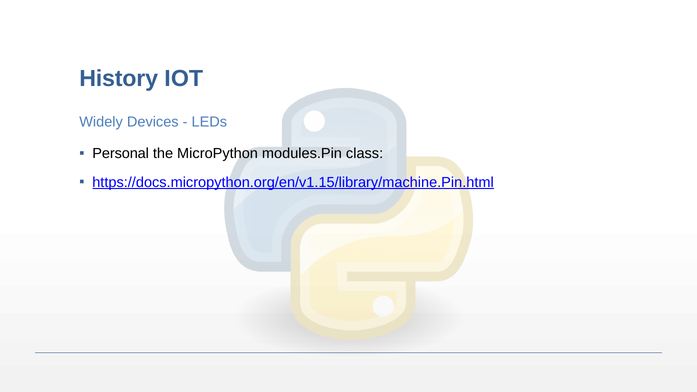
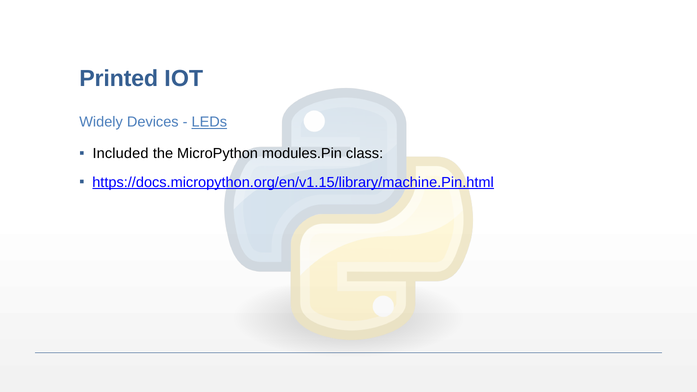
History: History -> Printed
LEDs underline: none -> present
Personal: Personal -> Included
